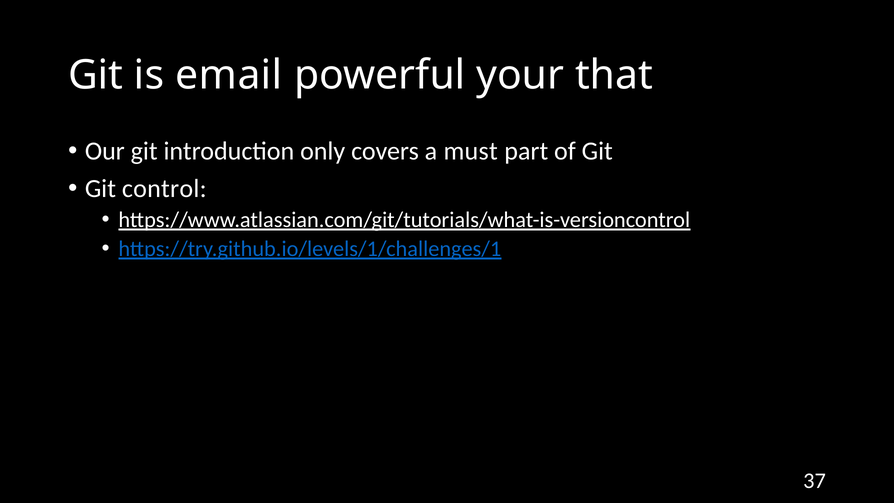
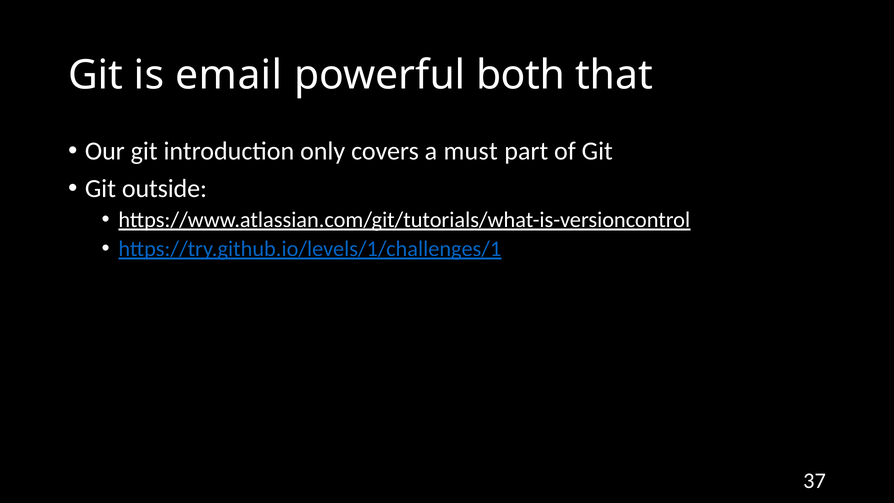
your: your -> both
control: control -> outside
